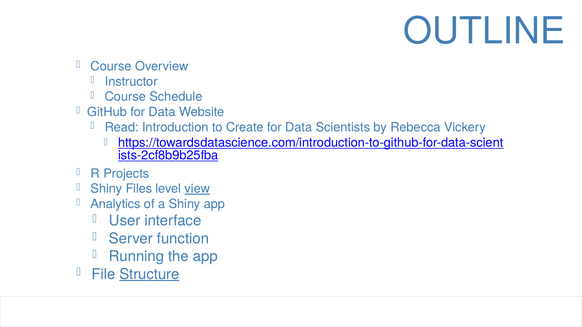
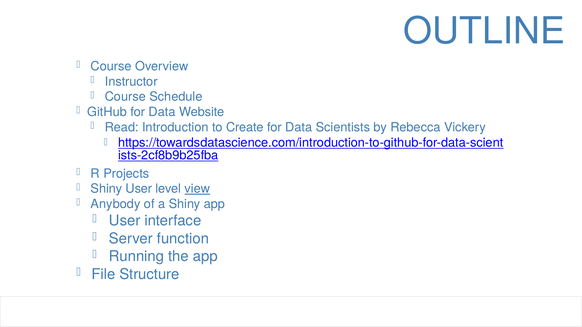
Shiny Files: Files -> User
Analytics: Analytics -> Anybody
Structure underline: present -> none
